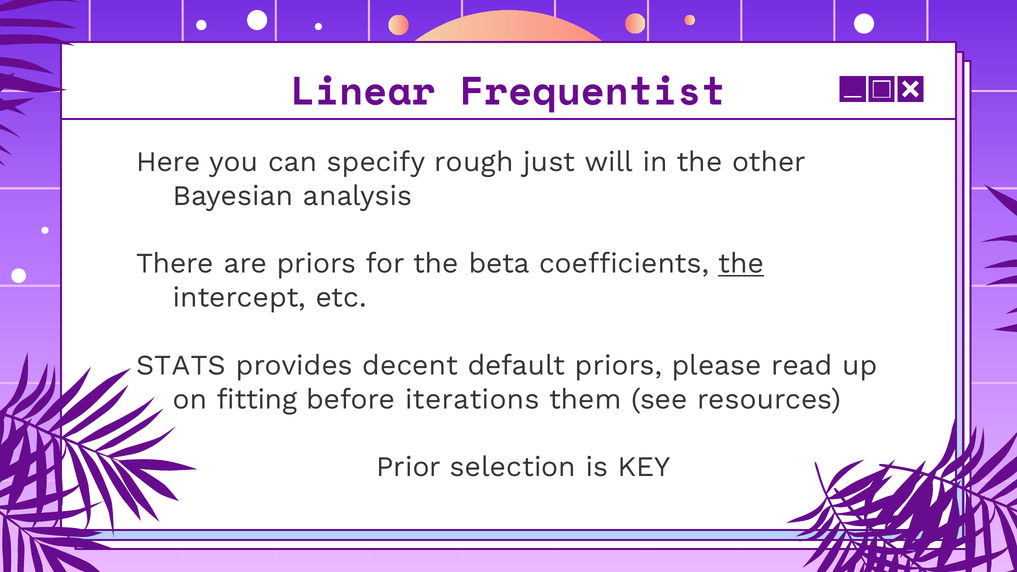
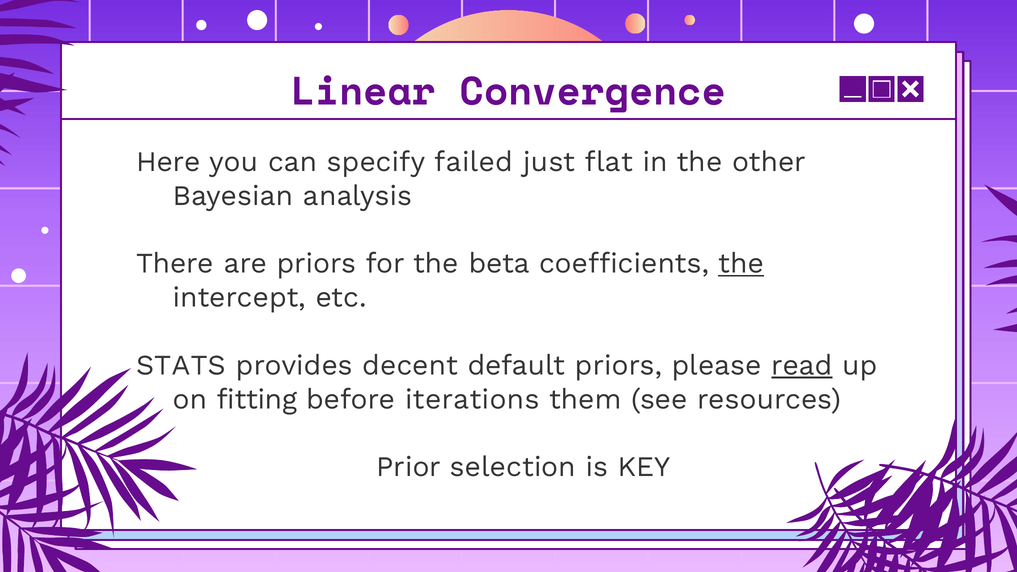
Frequentist: Frequentist -> Convergence
rough: rough -> failed
will: will -> flat
read underline: none -> present
